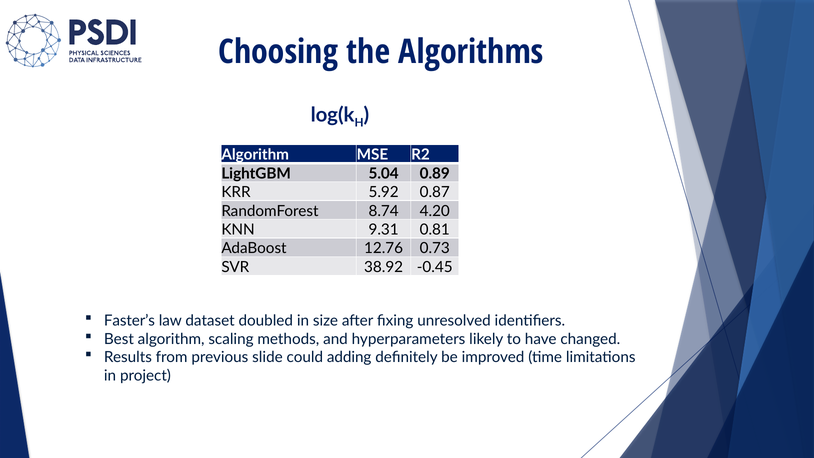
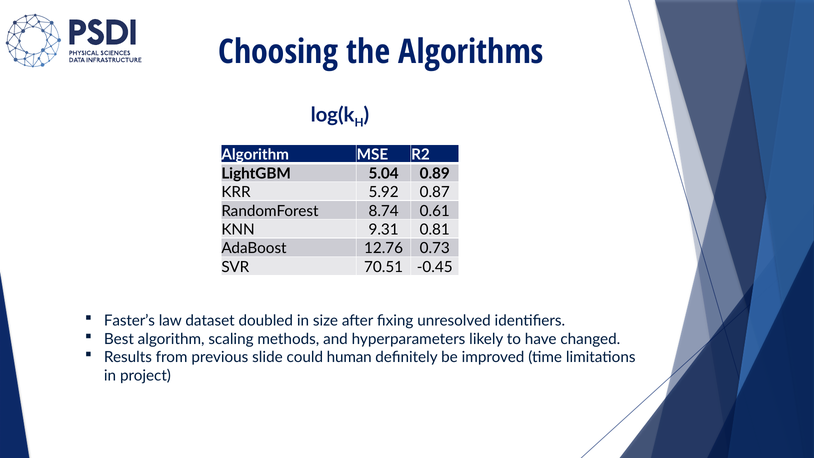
4.20: 4.20 -> 0.61
38.92: 38.92 -> 70.51
adding: adding -> human
